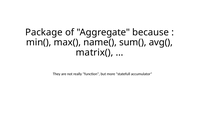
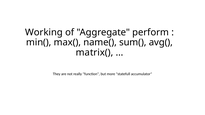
Package: Package -> Working
because: because -> perform
